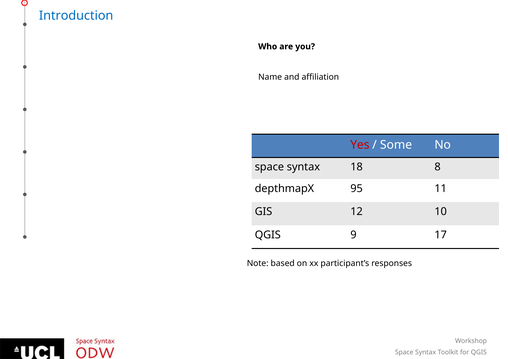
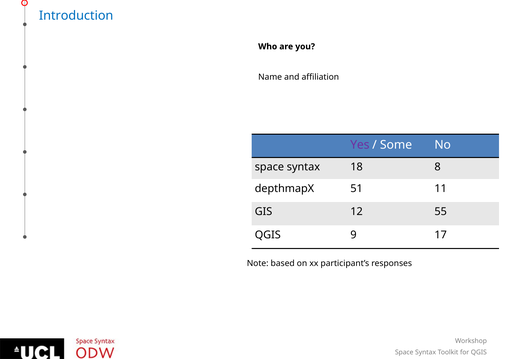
Yes colour: red -> purple
95: 95 -> 51
10: 10 -> 55
